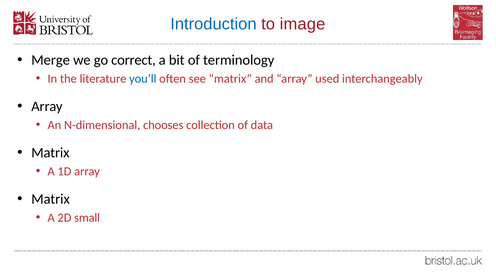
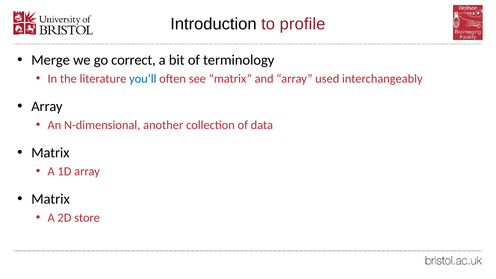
Introduction colour: blue -> black
image: image -> profile
chooses: chooses -> another
small: small -> store
